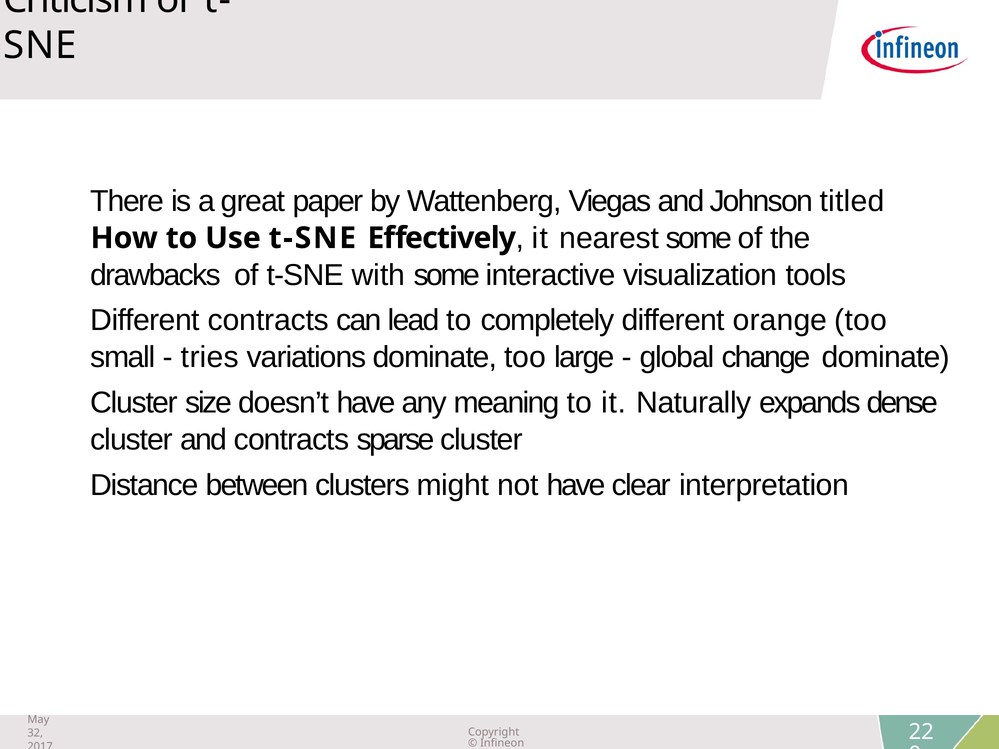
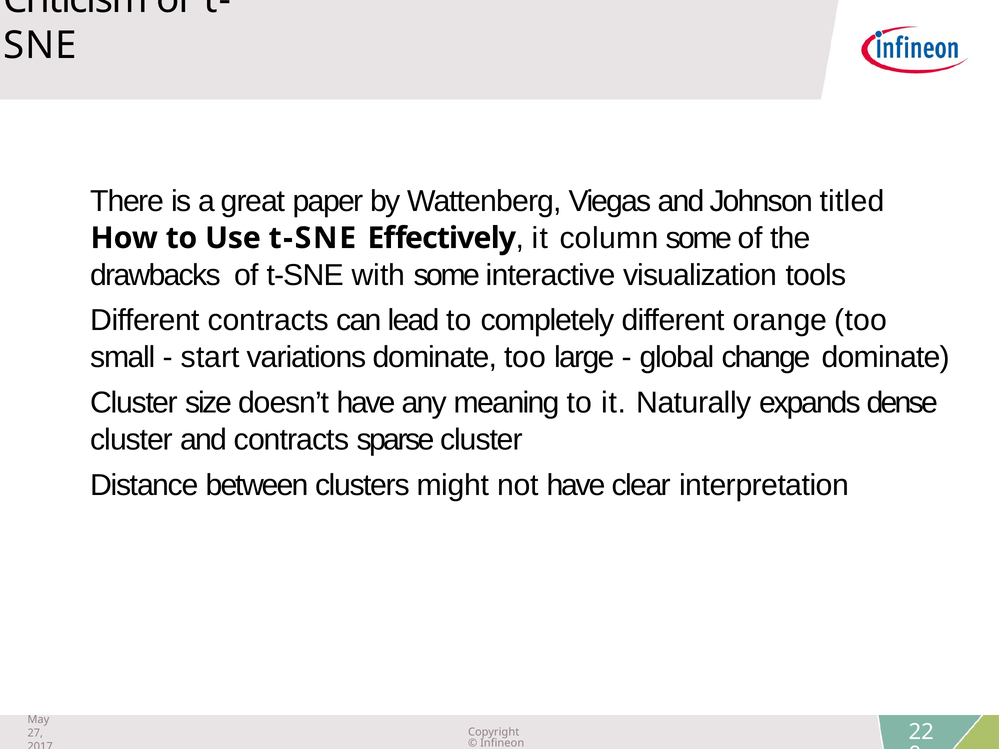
nearest: nearest -> column
tries: tries -> start
32: 32 -> 27
